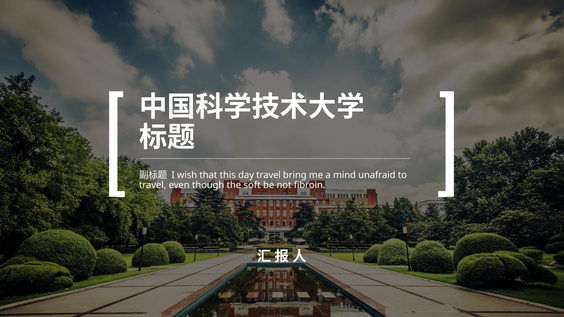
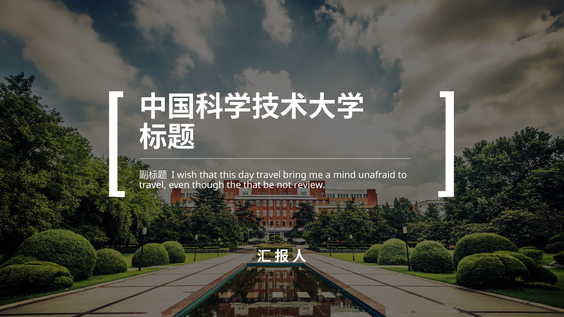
the soft: soft -> that
fibroin: fibroin -> review
